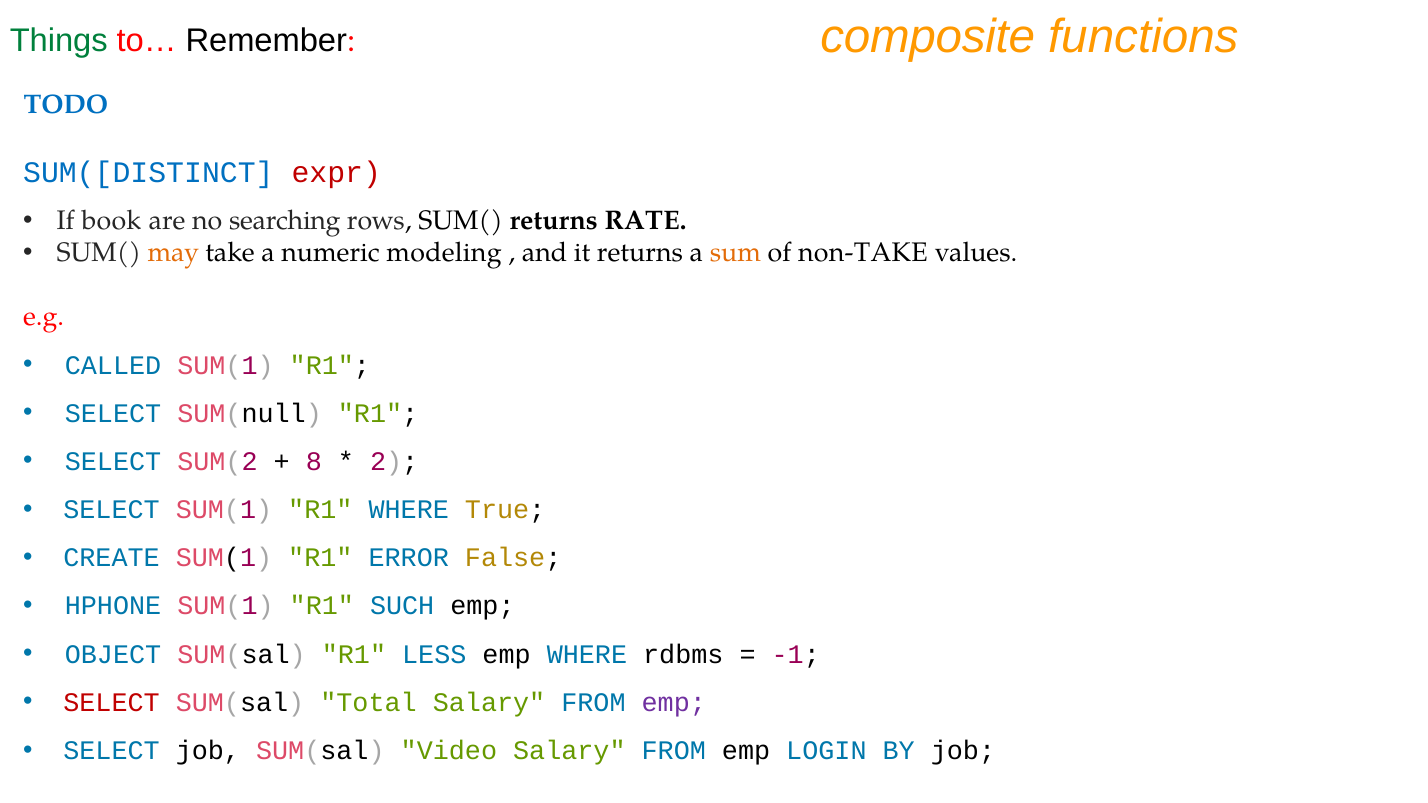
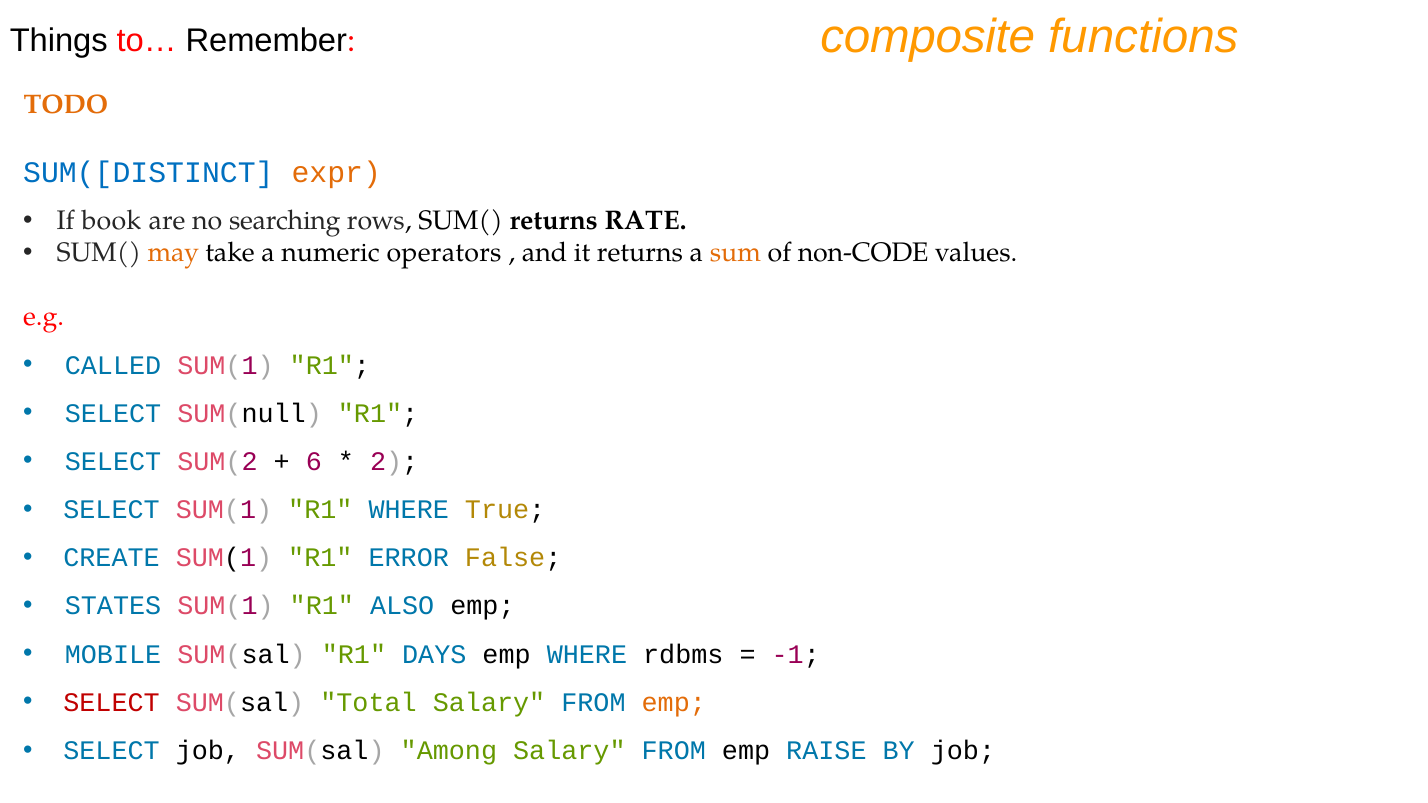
Things colour: green -> black
TODO colour: blue -> orange
expr colour: red -> orange
modeling: modeling -> operators
non-TAKE: non-TAKE -> non-CODE
8: 8 -> 6
HPHONE: HPHONE -> STATES
SUCH: SUCH -> ALSO
OBJECT: OBJECT -> MOBILE
LESS: LESS -> DAYS
emp at (674, 703) colour: purple -> orange
Video: Video -> Among
LOGIN: LOGIN -> RAISE
